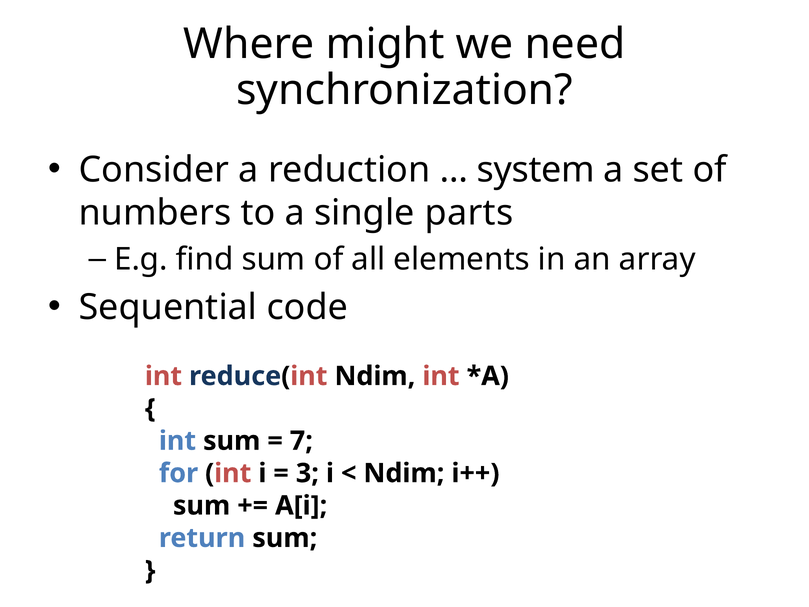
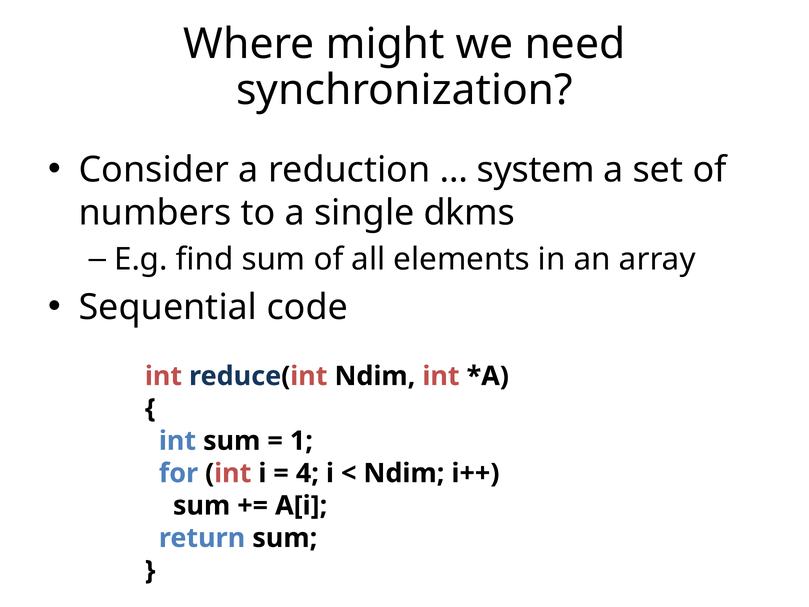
parts: parts -> dkms
7: 7 -> 1
3: 3 -> 4
